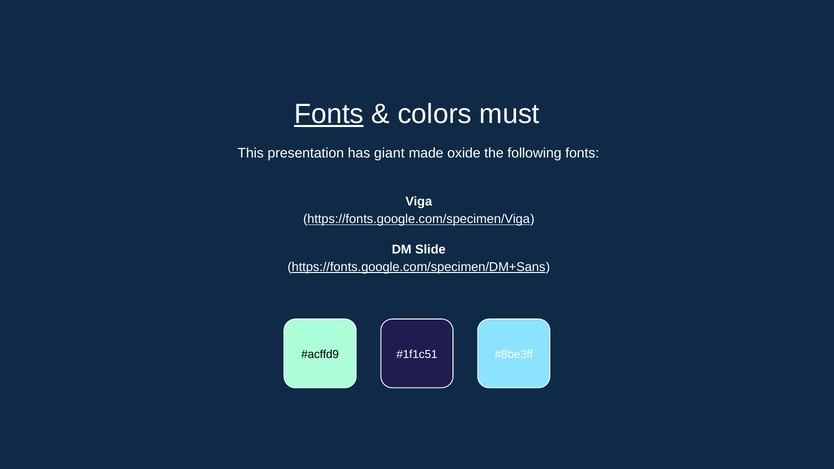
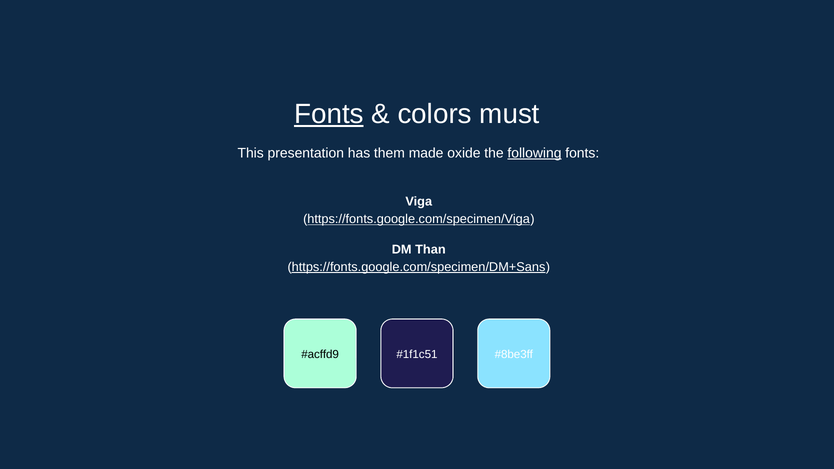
giant: giant -> them
following underline: none -> present
Slide: Slide -> Than
